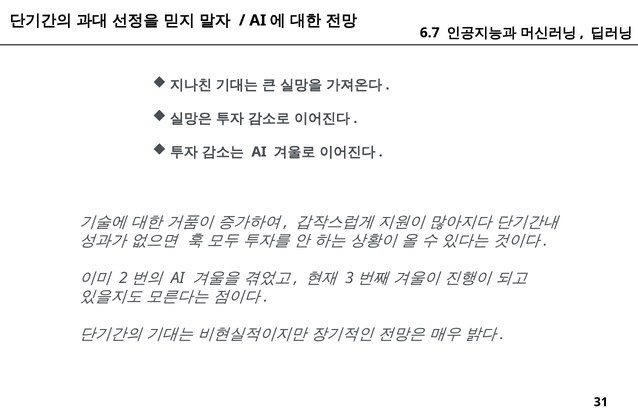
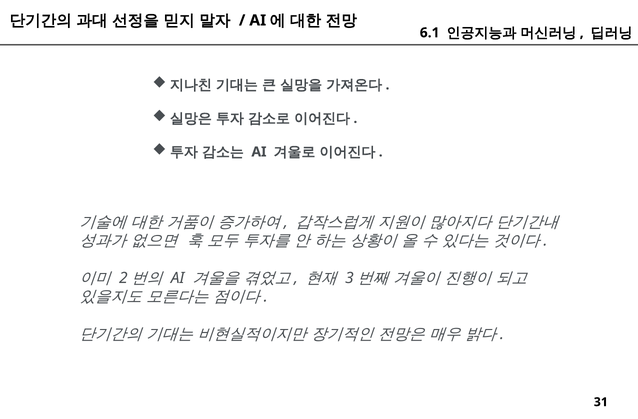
6.7: 6.7 -> 6.1
